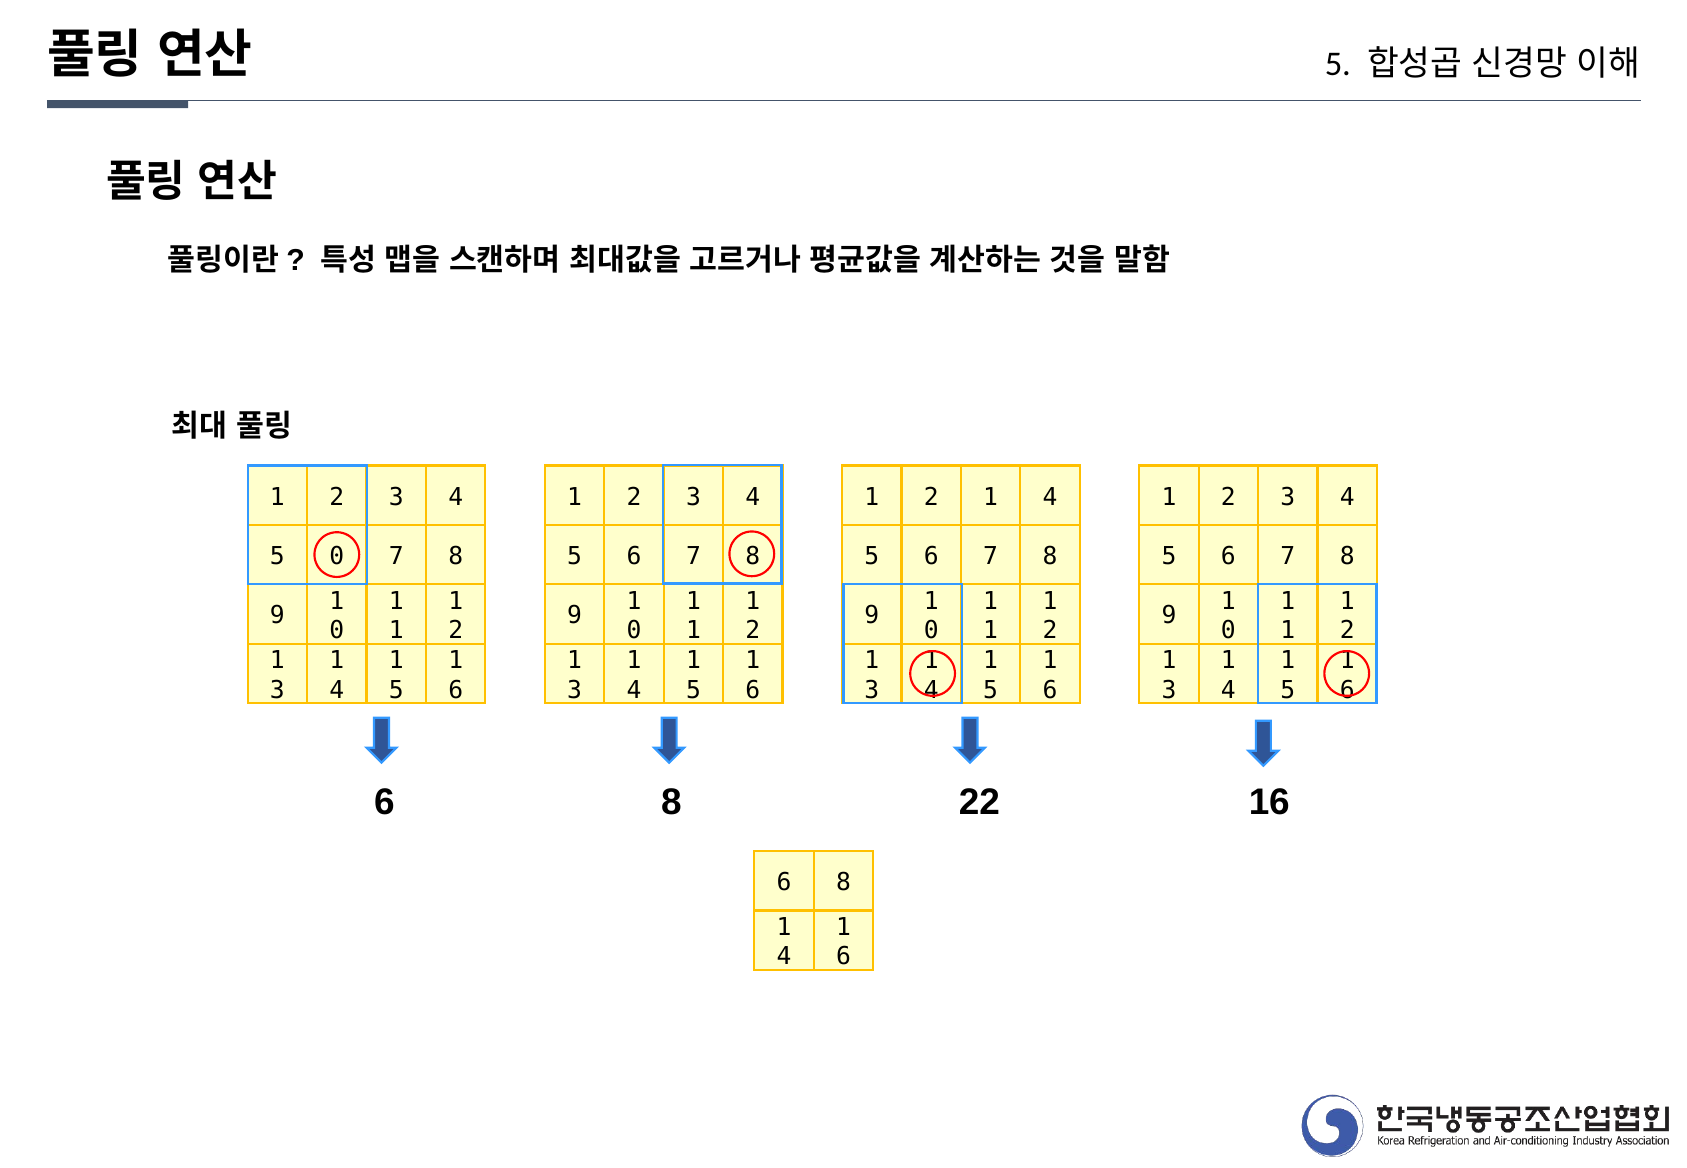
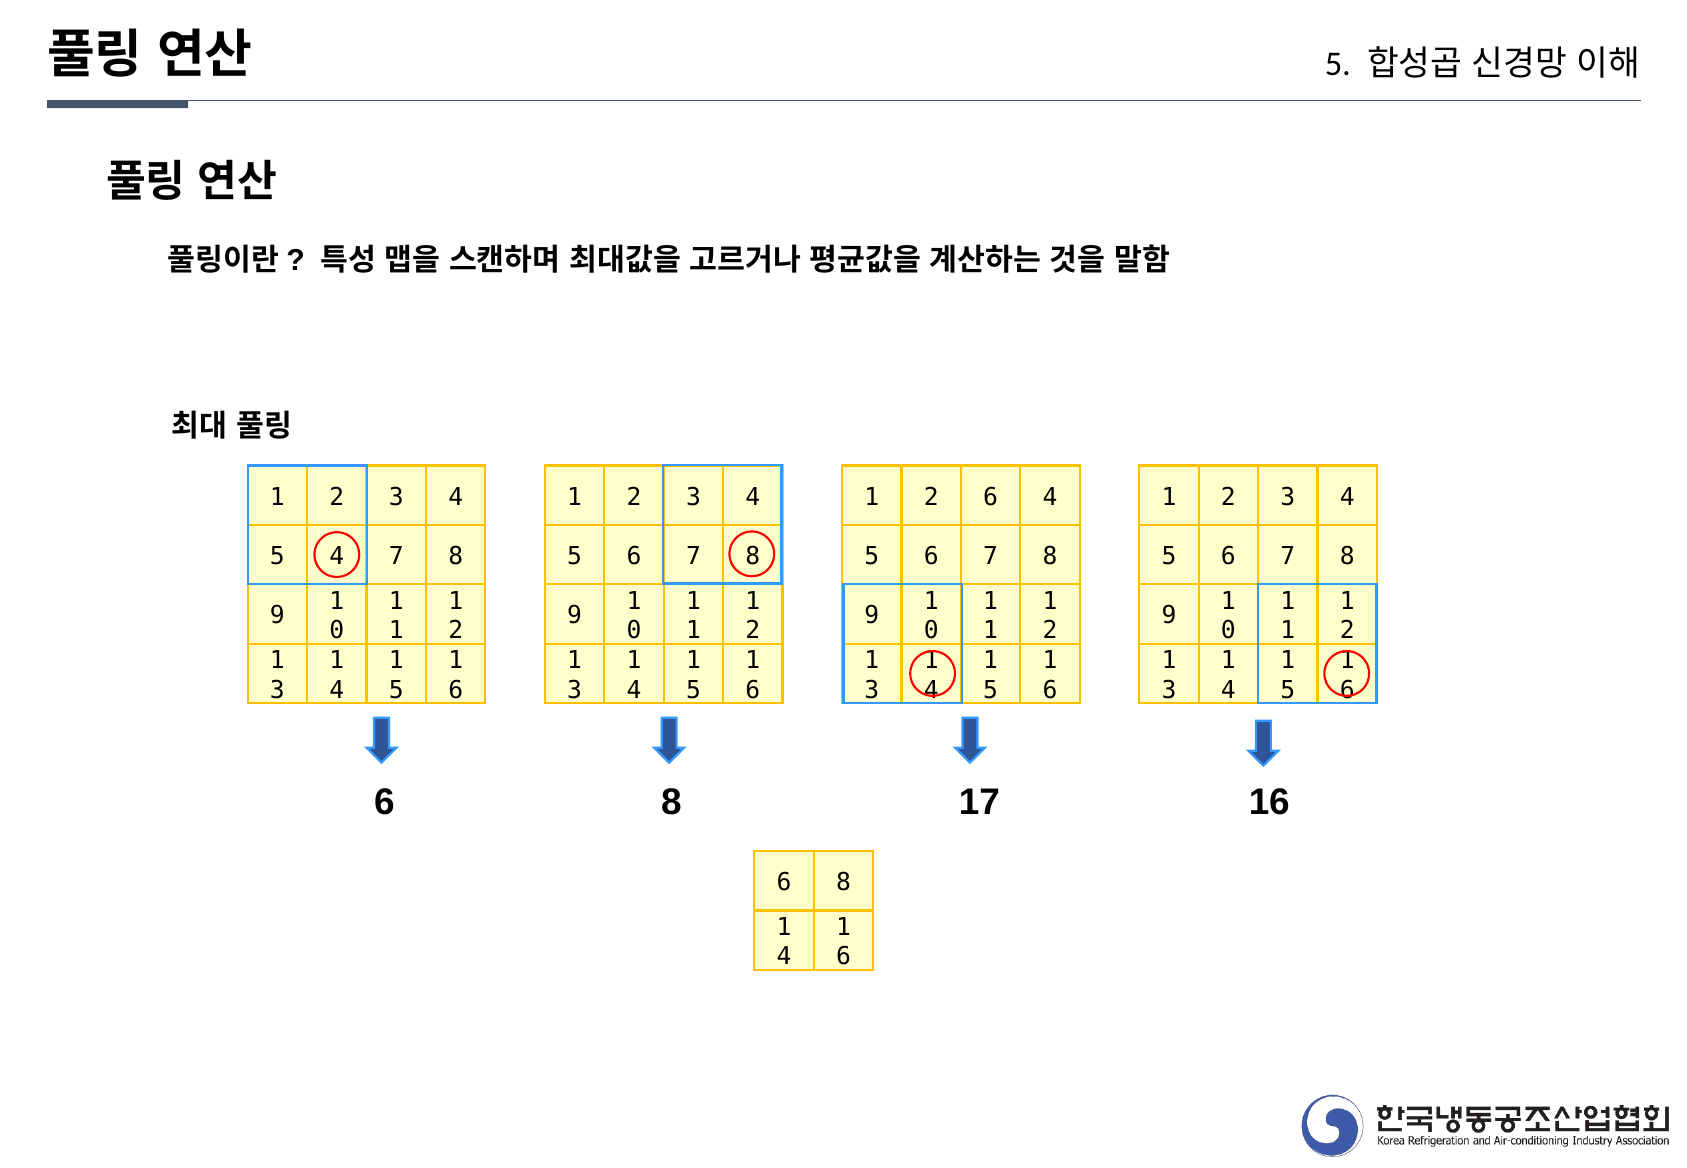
1 at (991, 497): 1 -> 6
5 0: 0 -> 4
22: 22 -> 17
